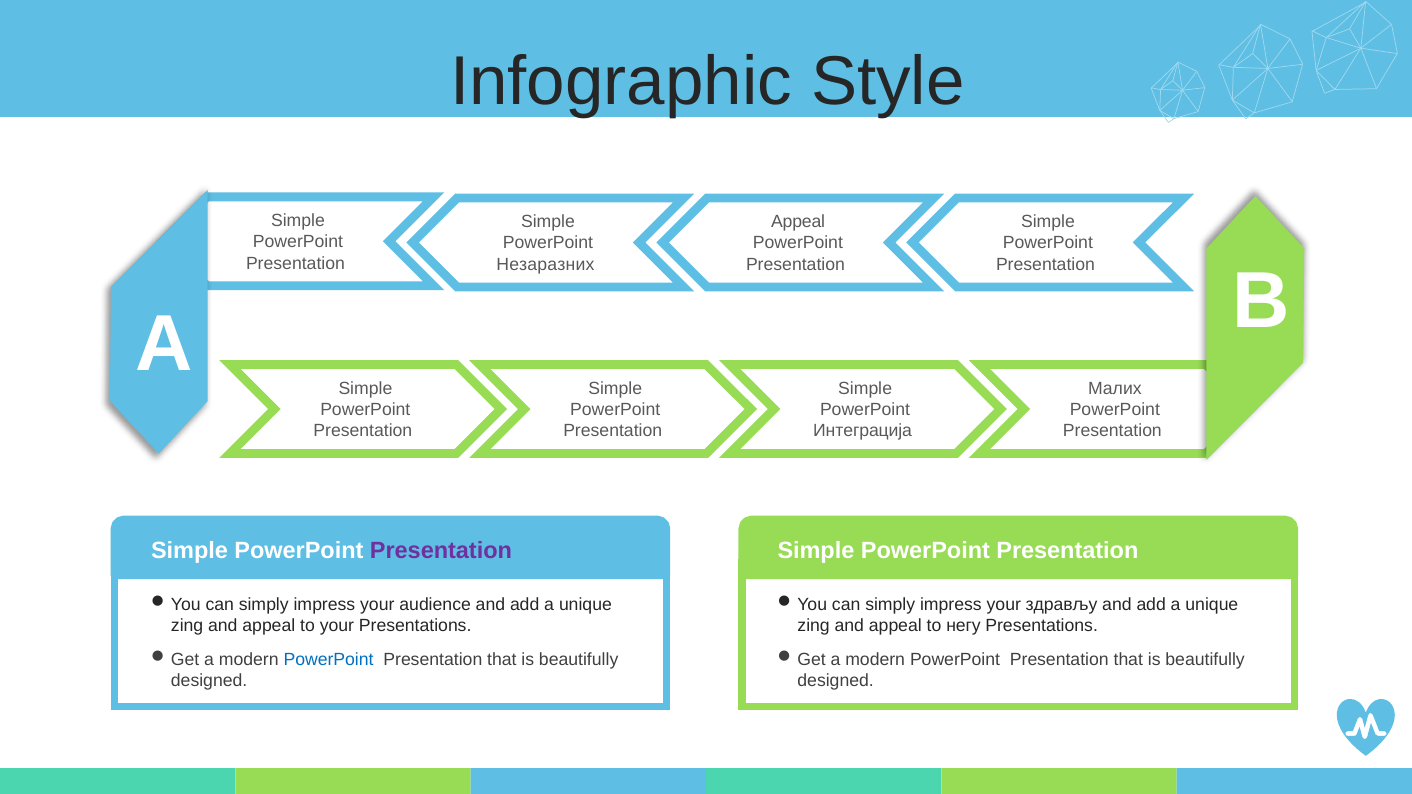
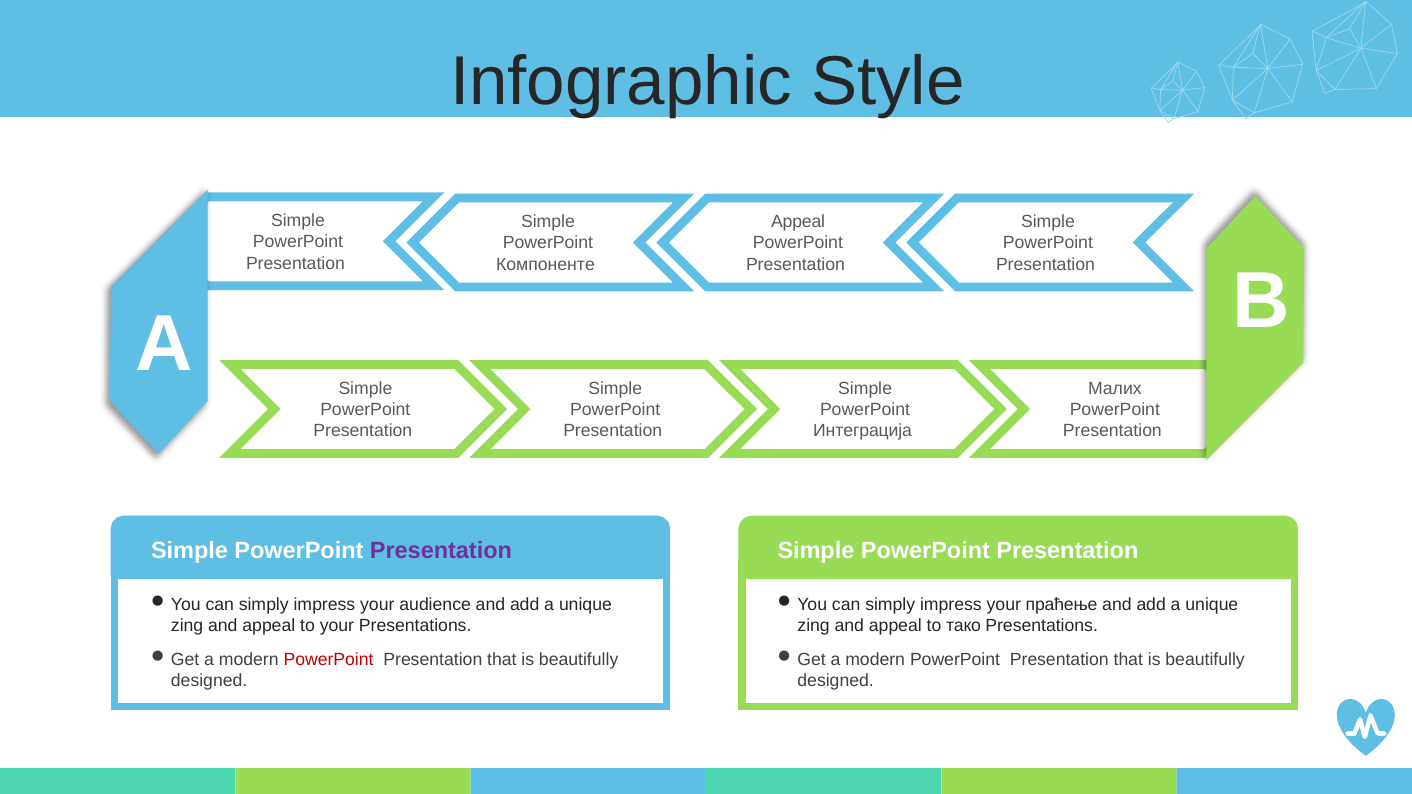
Незаразних: Незаразних -> Компоненте
здрављу: здрављу -> праћење
негу: негу -> тако
PowerPoint at (329, 660) colour: blue -> red
